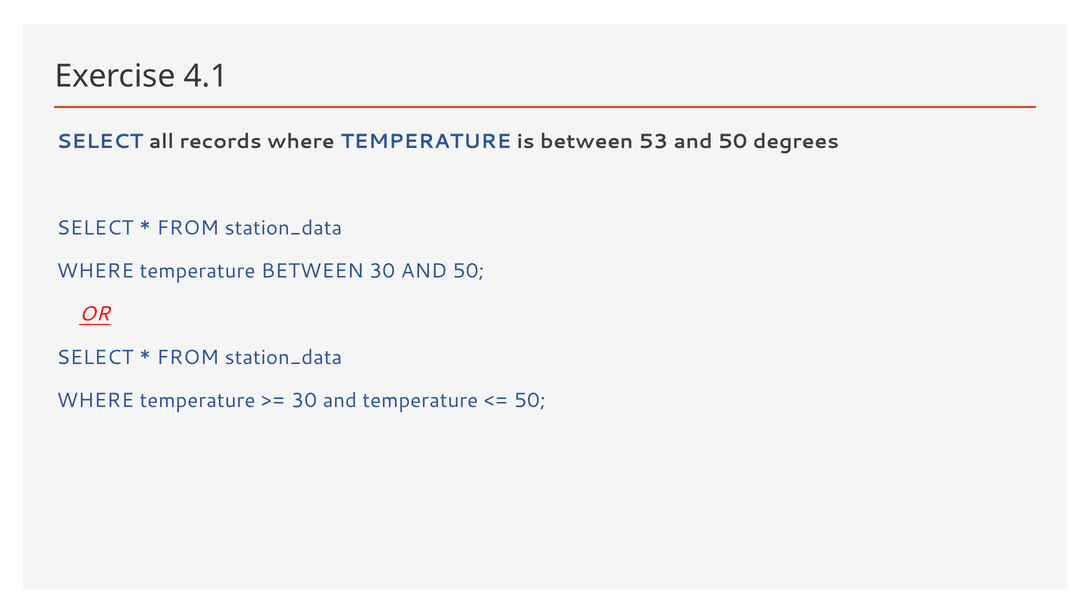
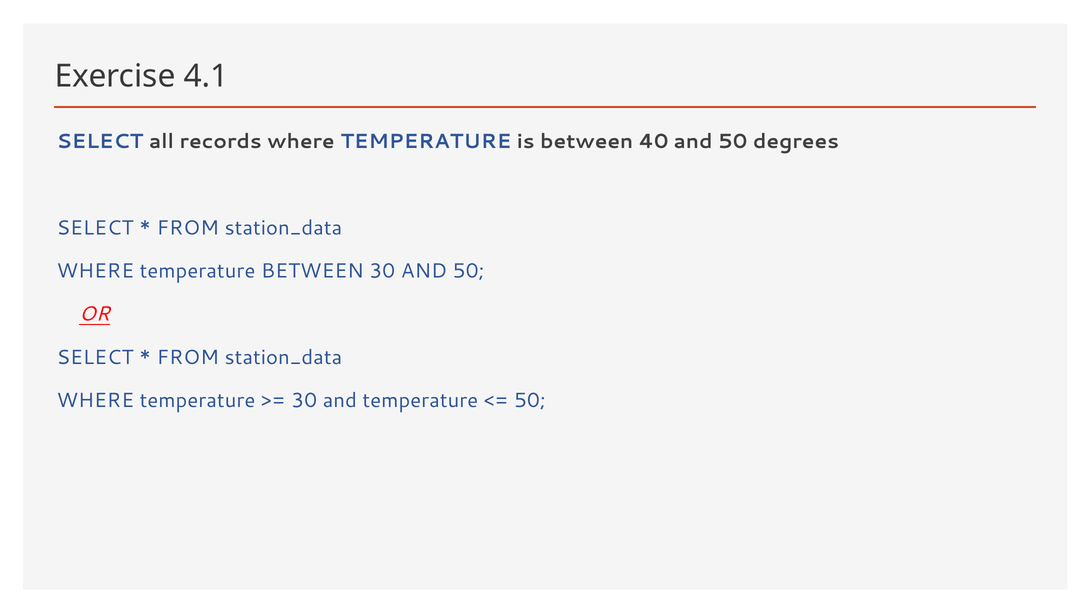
53: 53 -> 40
